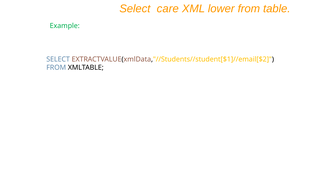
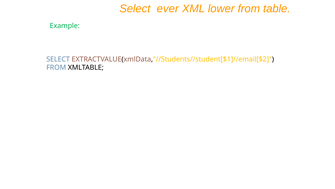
care: care -> ever
